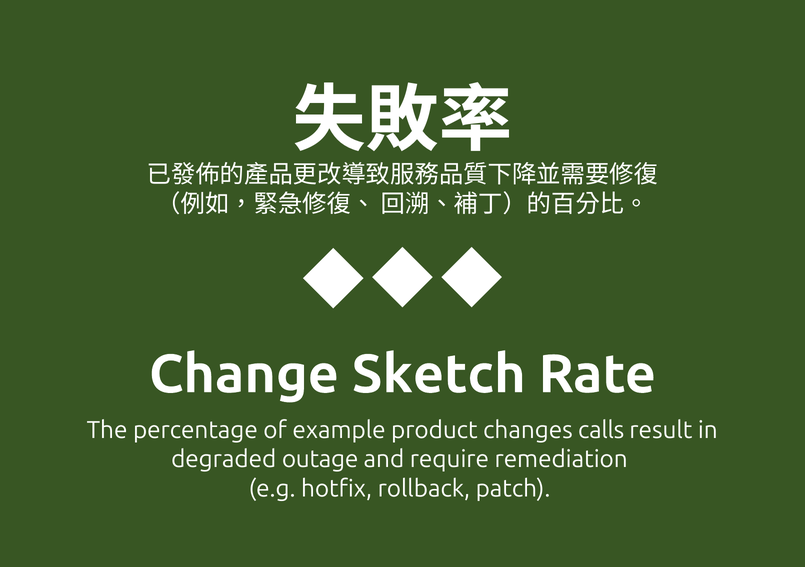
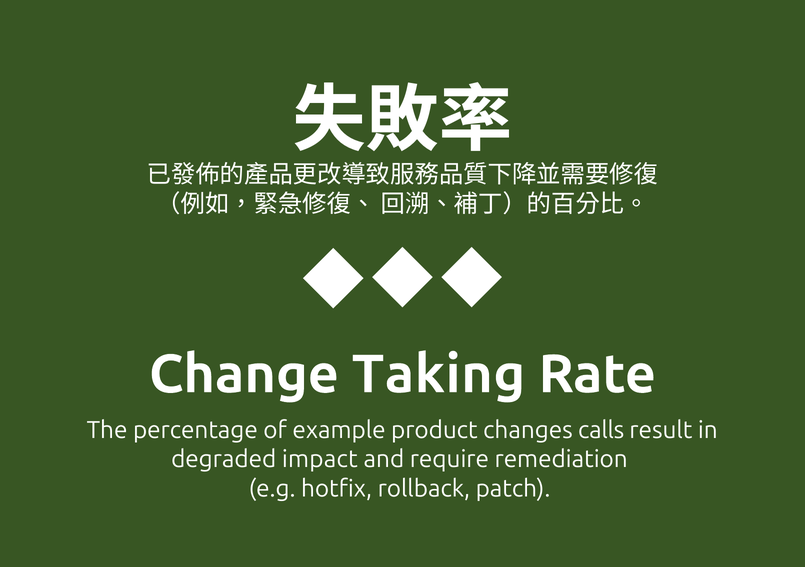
Sketch: Sketch -> Taking
outage: outage -> impact
